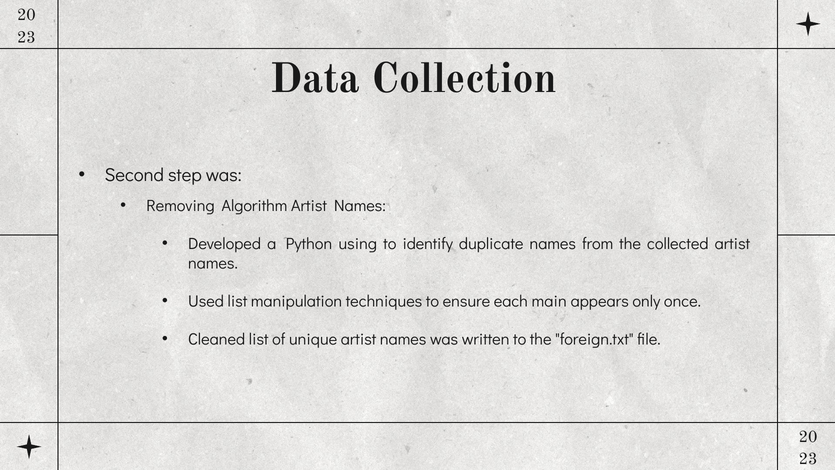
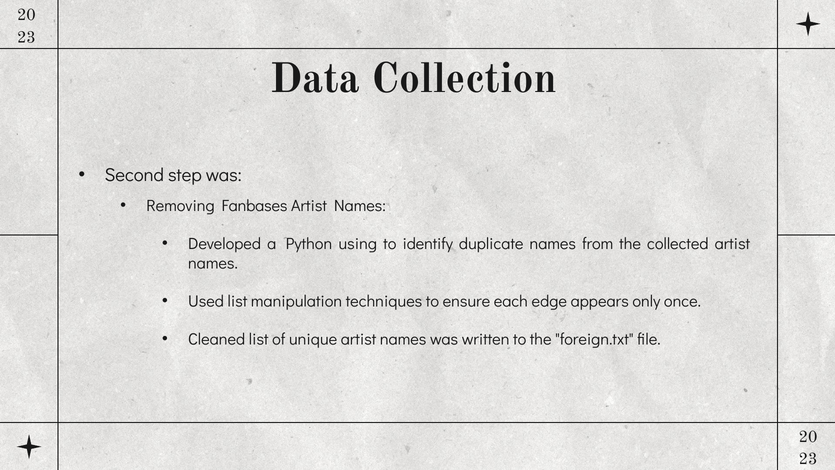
Algorithm: Algorithm -> Fanbases
main: main -> edge
